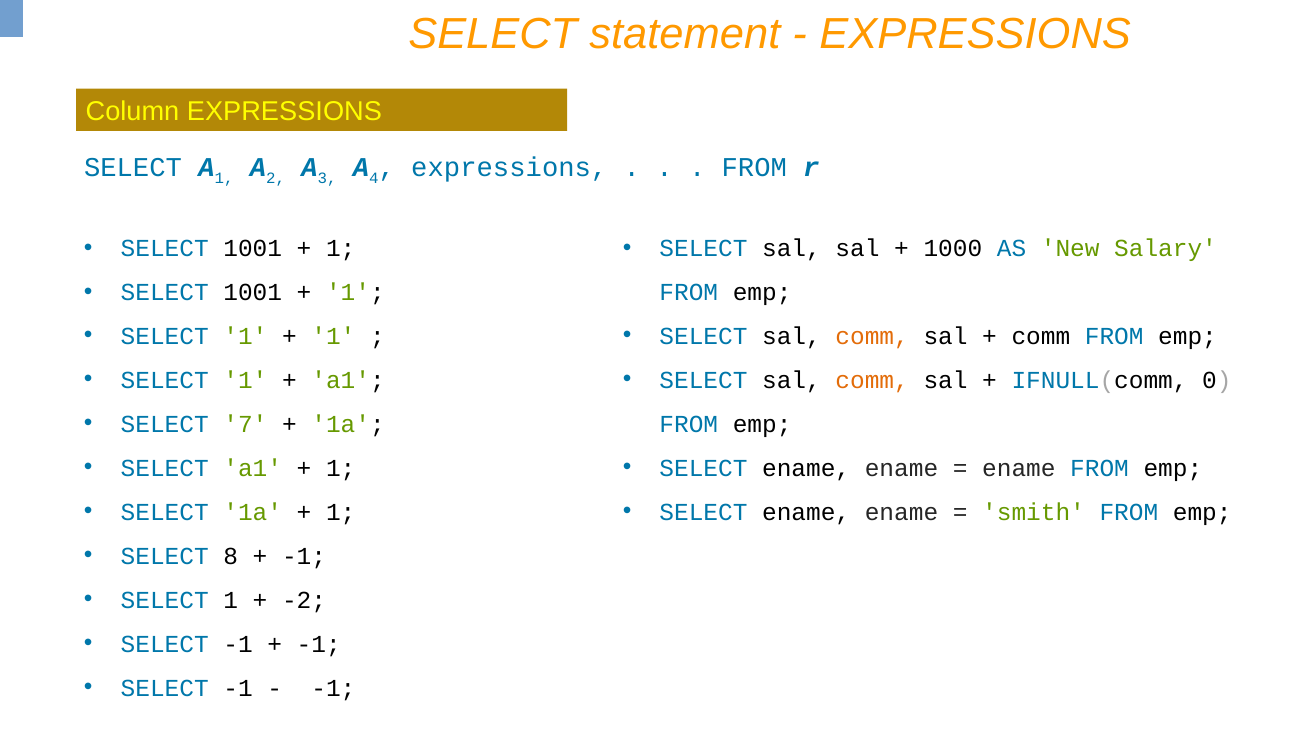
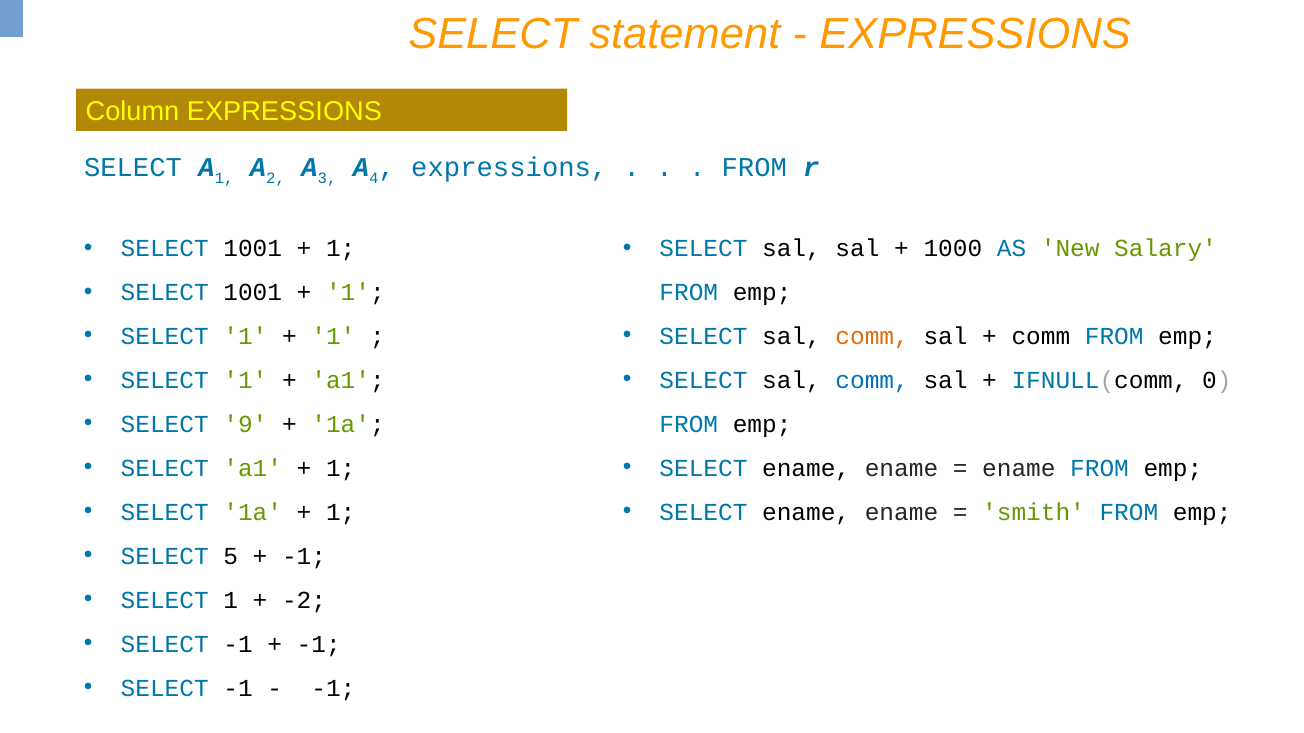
comm at (872, 380) colour: orange -> blue
7: 7 -> 9
8: 8 -> 5
